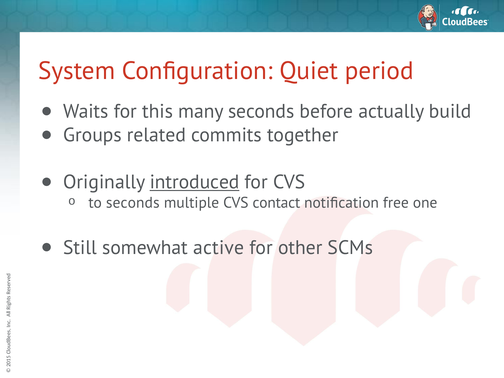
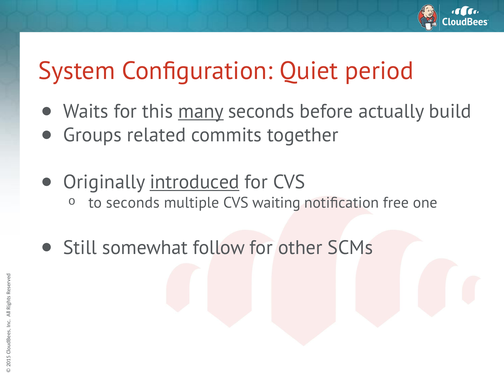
many underline: none -> present
contact: contact -> waiting
active: active -> follow
